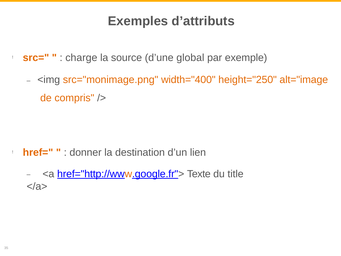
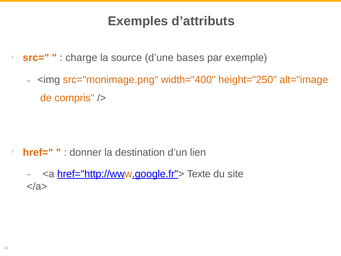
global: global -> bases
title: title -> site
